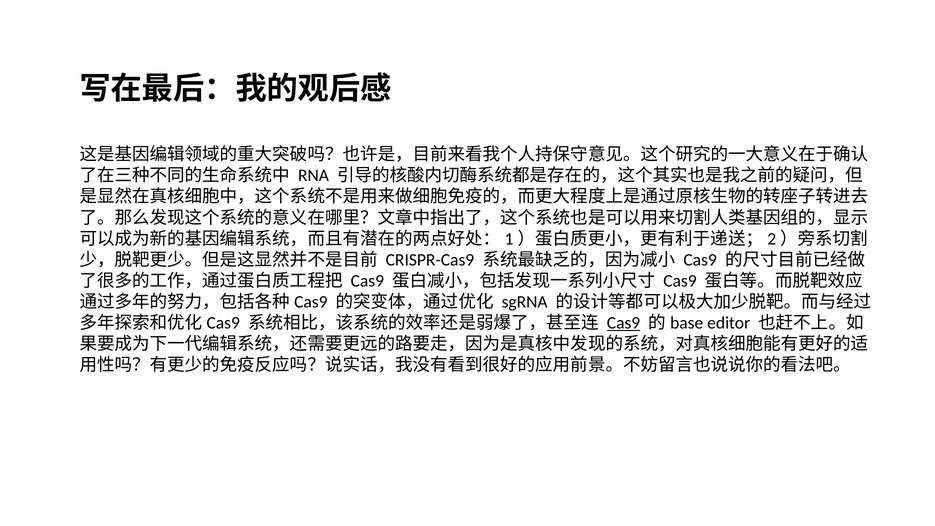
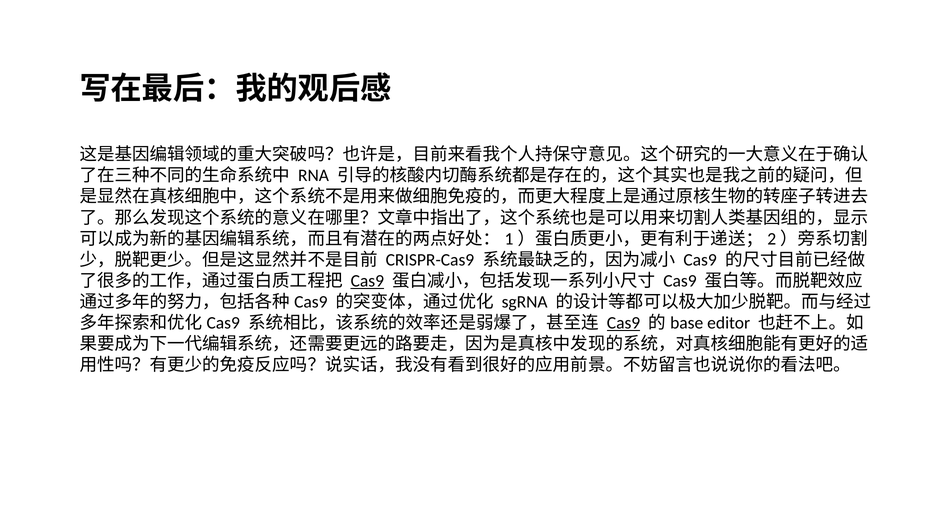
Cas9 at (367, 281) underline: none -> present
